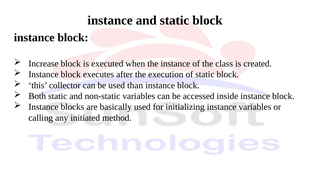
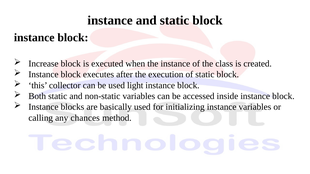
than: than -> light
initiated: initiated -> chances
